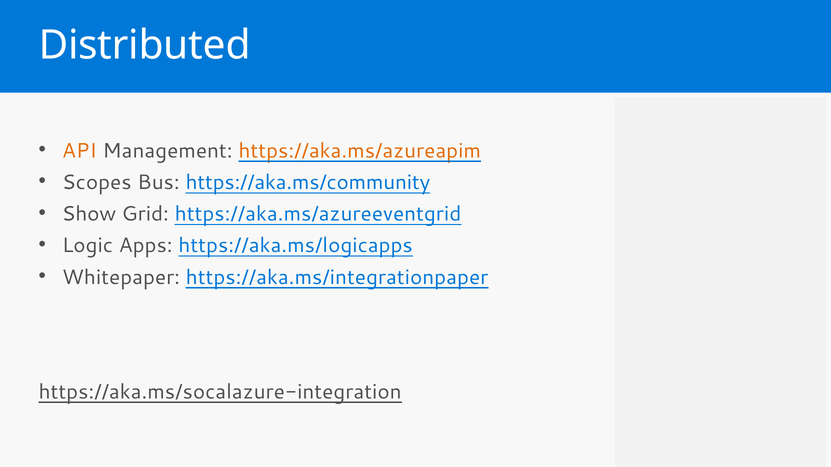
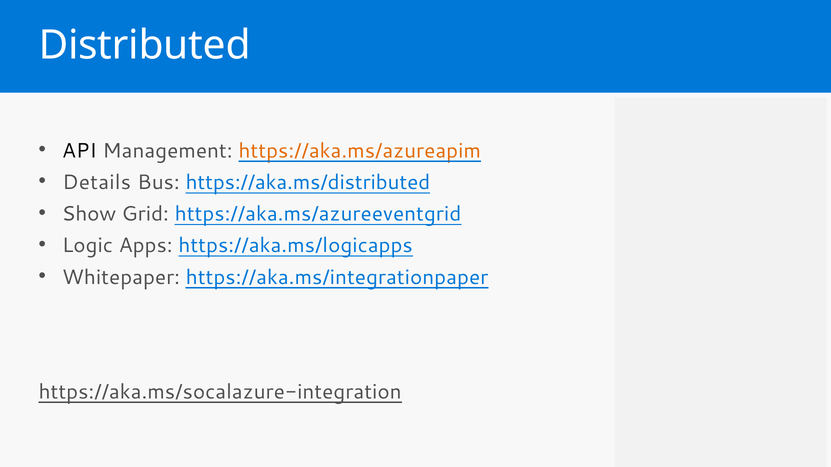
API colour: orange -> black
Scopes: Scopes -> Details
https://aka.ms/community: https://aka.ms/community -> https://aka.ms/distributed
